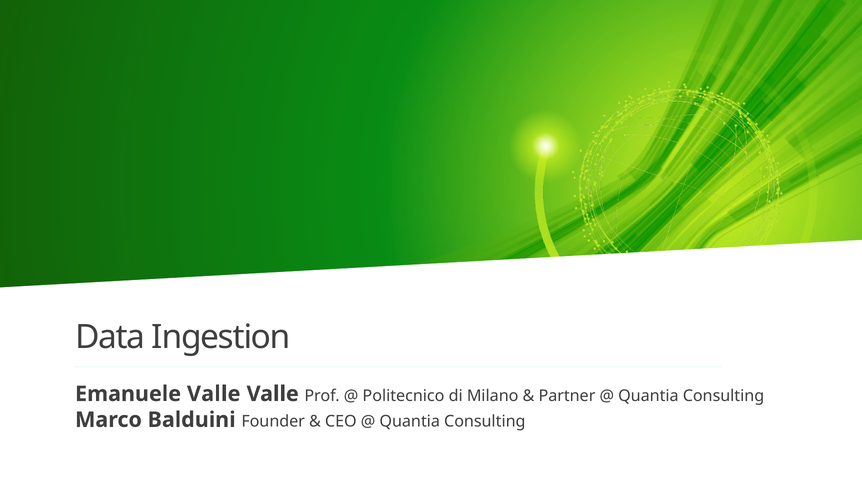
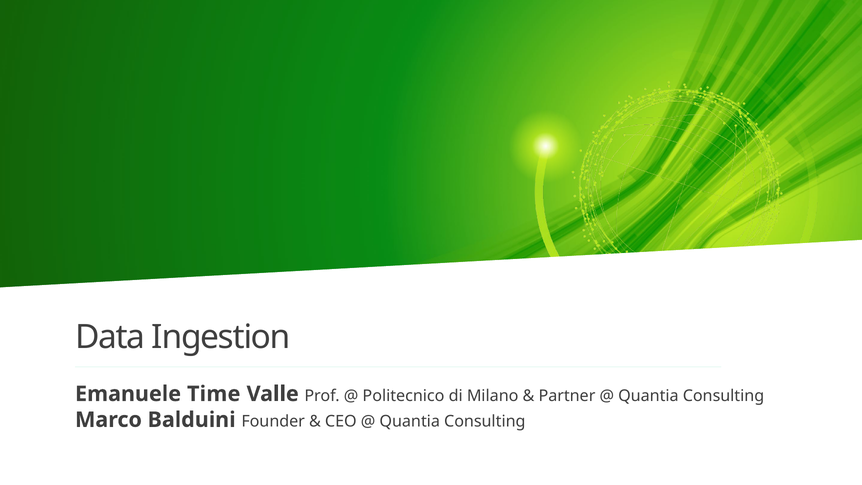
Emanuele Valle: Valle -> Time
